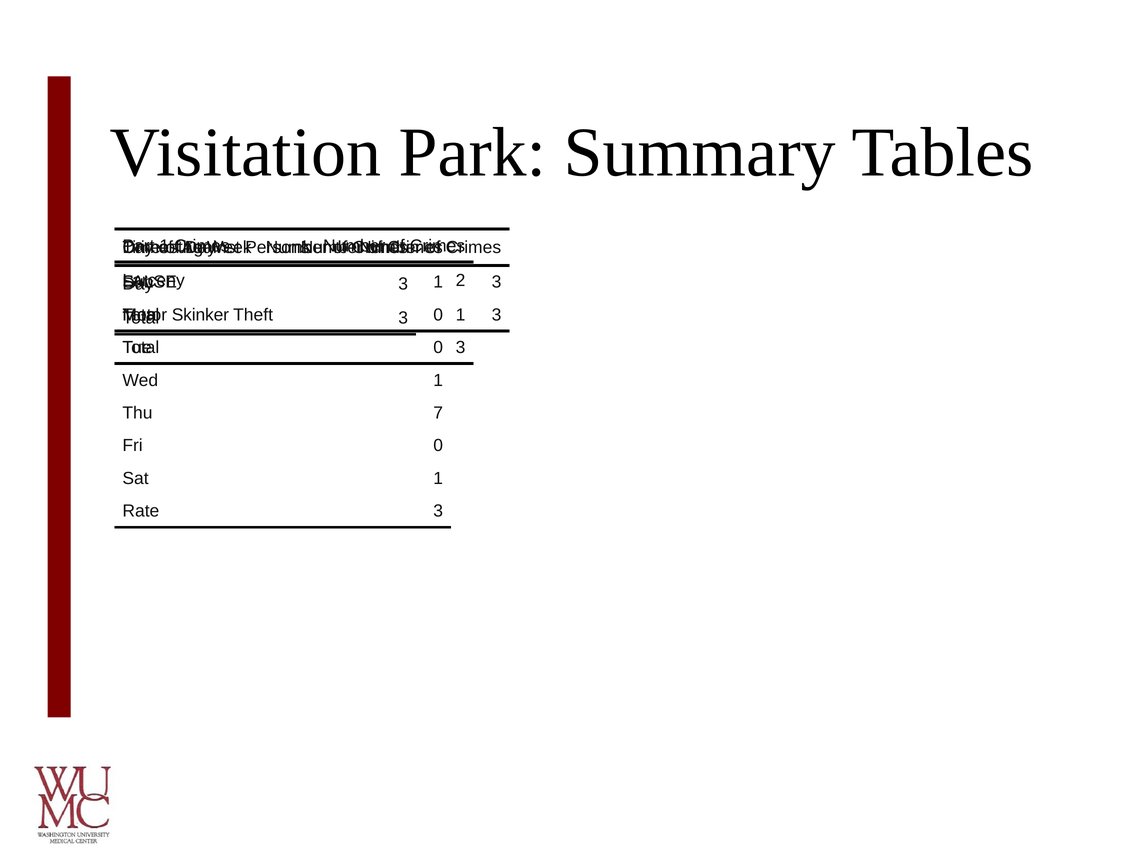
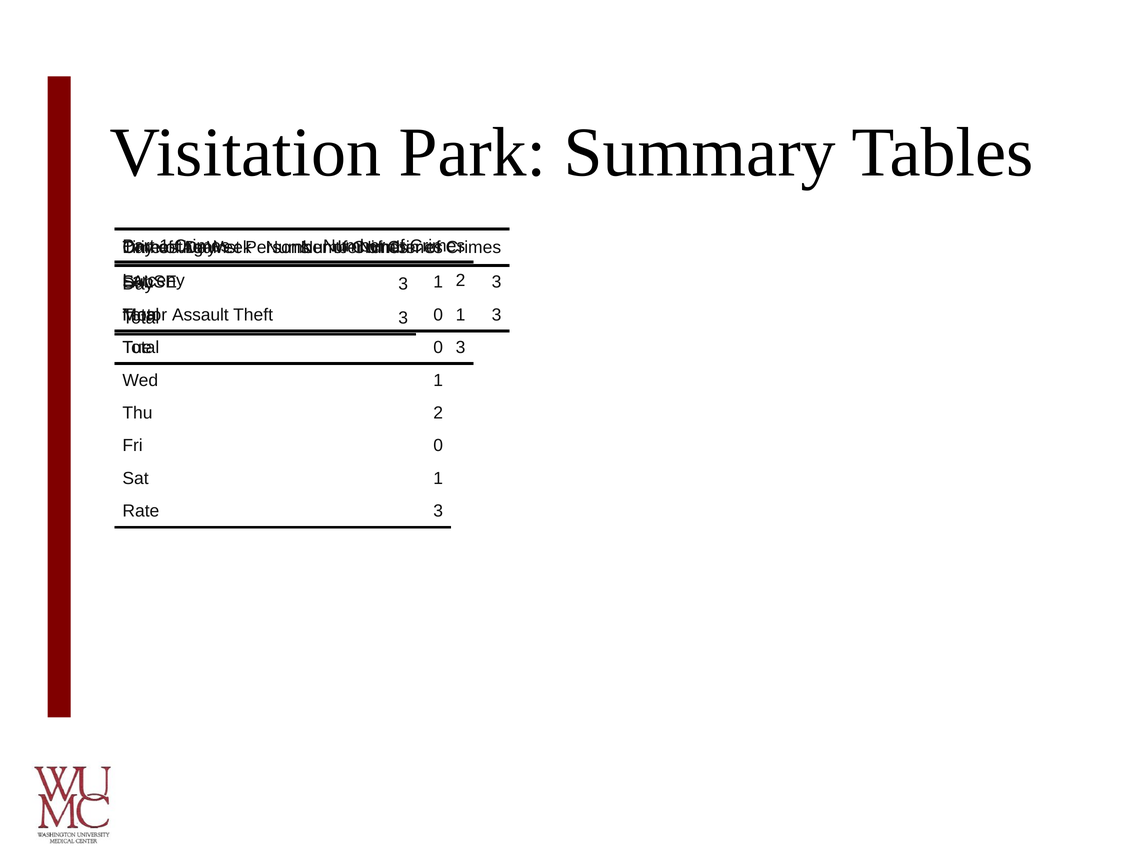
Skinker: Skinker -> Assault
Thu 7: 7 -> 2
